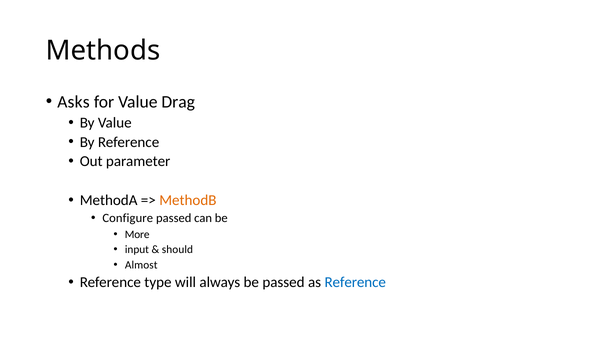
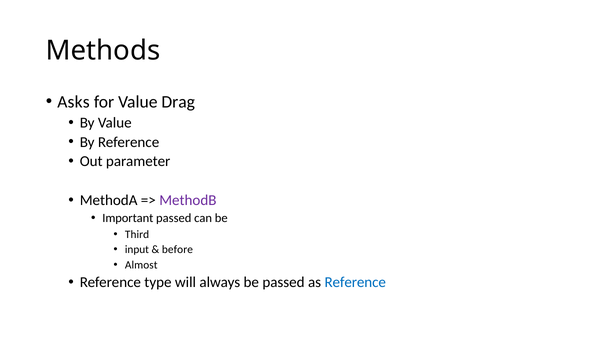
MethodB colour: orange -> purple
Configure: Configure -> Important
More: More -> Third
should: should -> before
